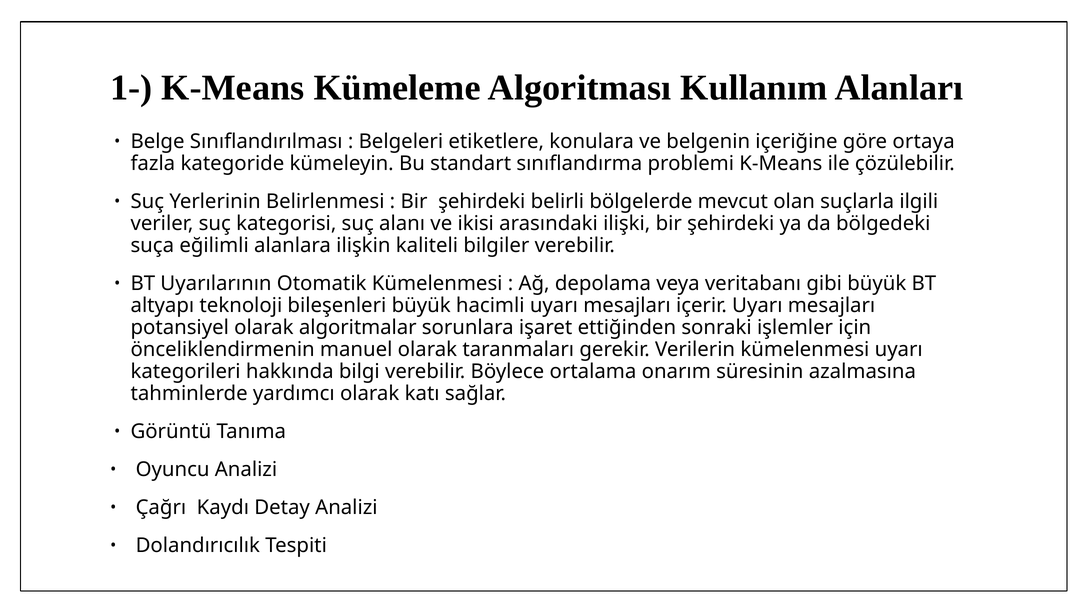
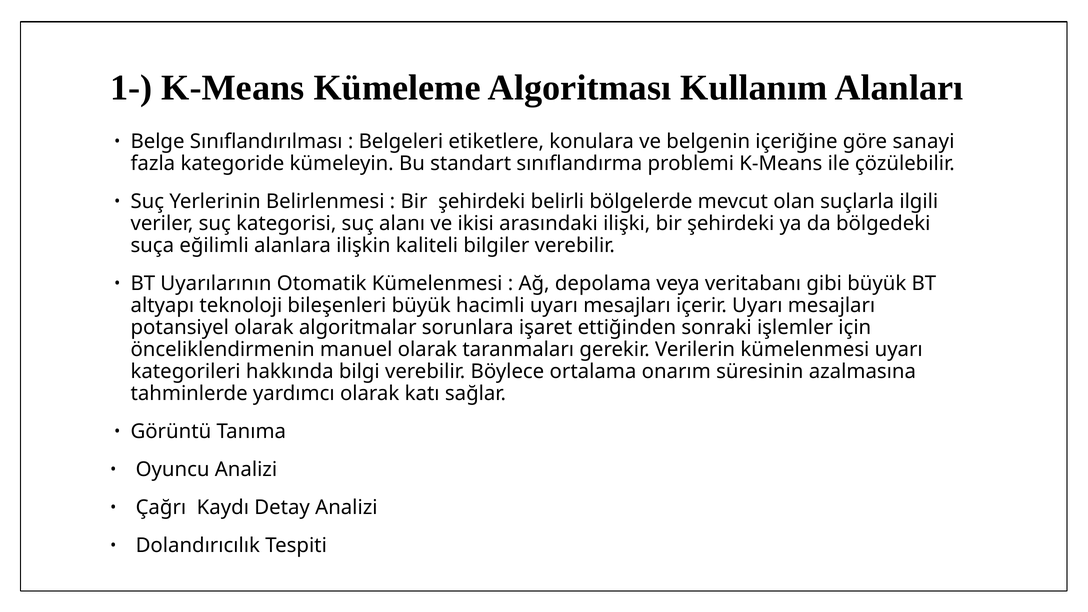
ortaya: ortaya -> sanayi
